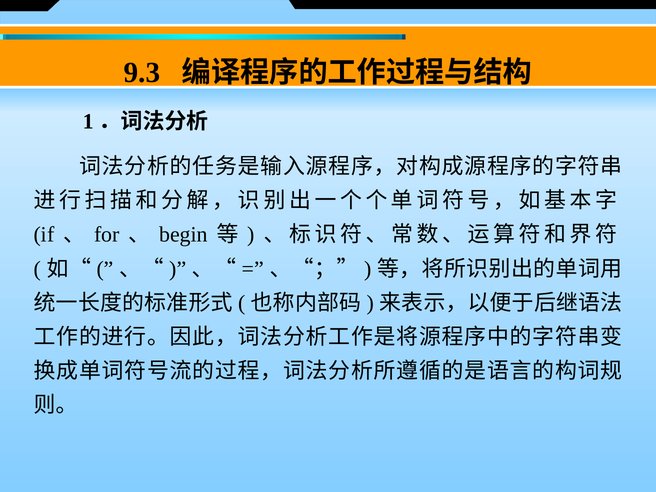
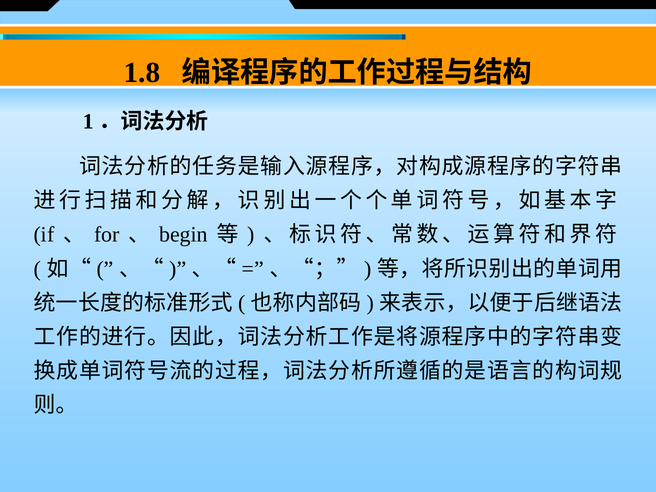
9.3: 9.3 -> 1.8
